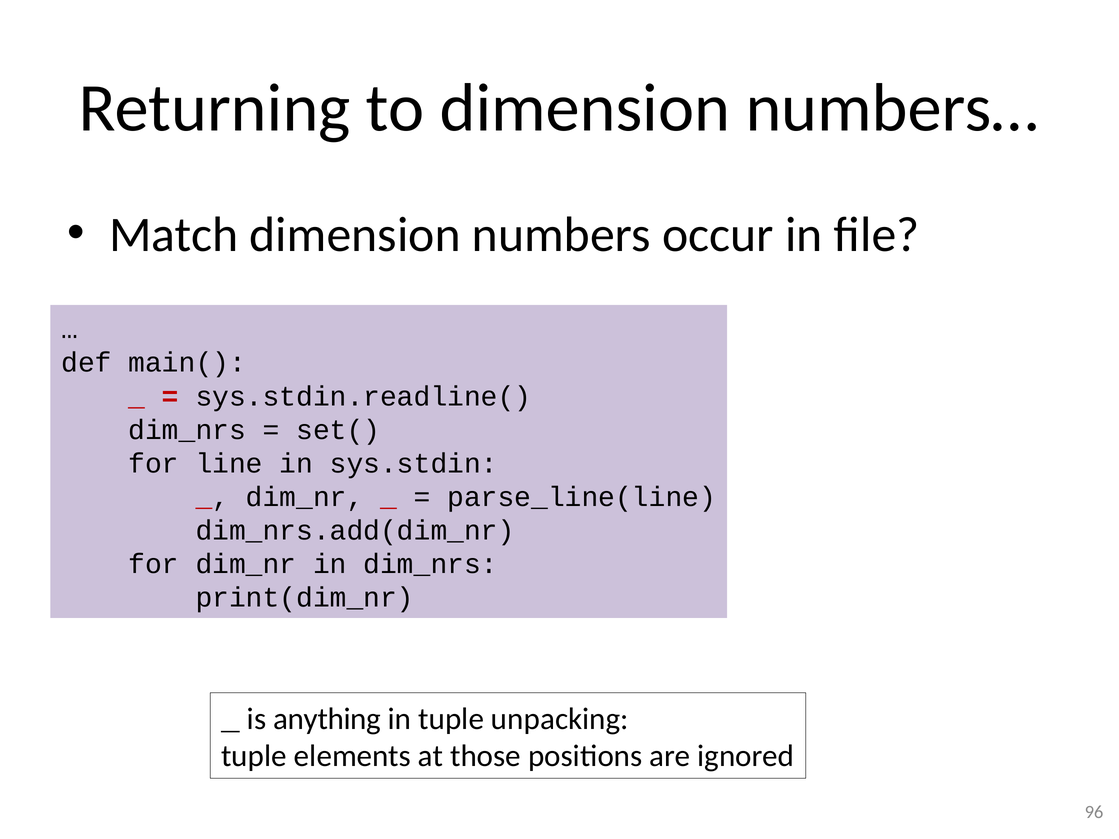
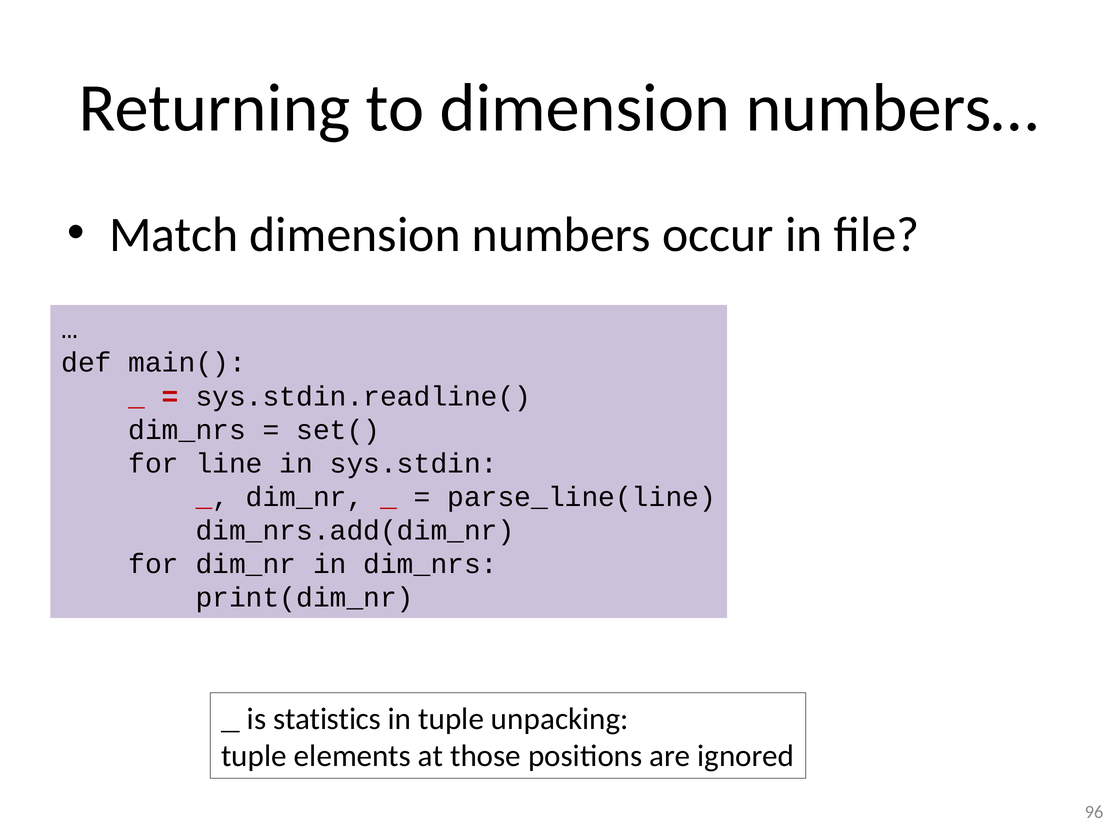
anything: anything -> statistics
